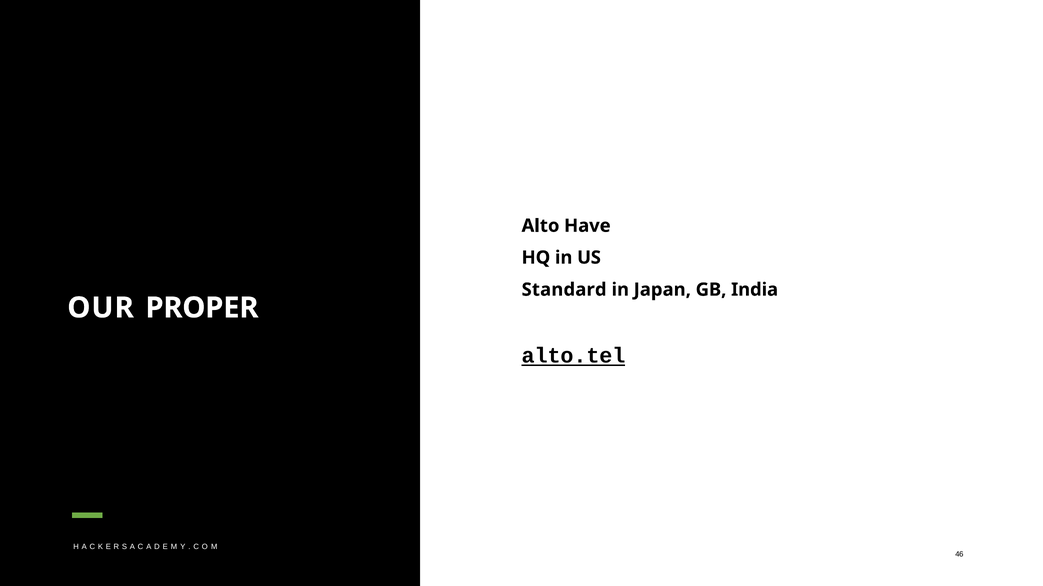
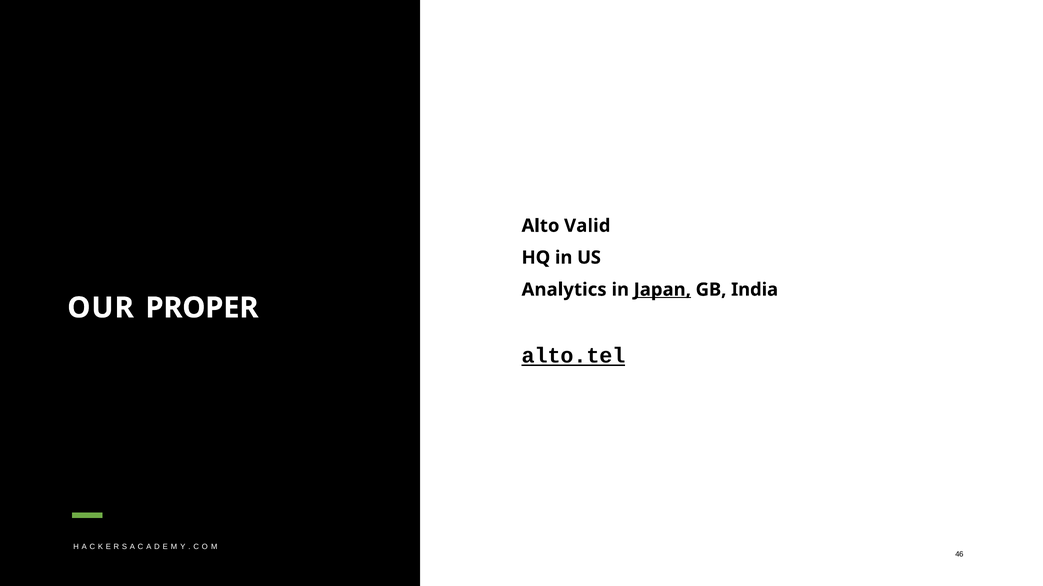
Have: Have -> Valid
Standard: Standard -> Analytics
Japan underline: none -> present
